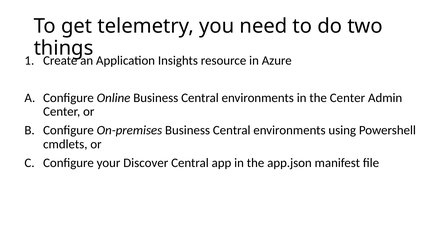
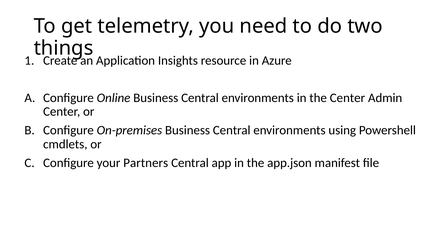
Discover: Discover -> Partners
